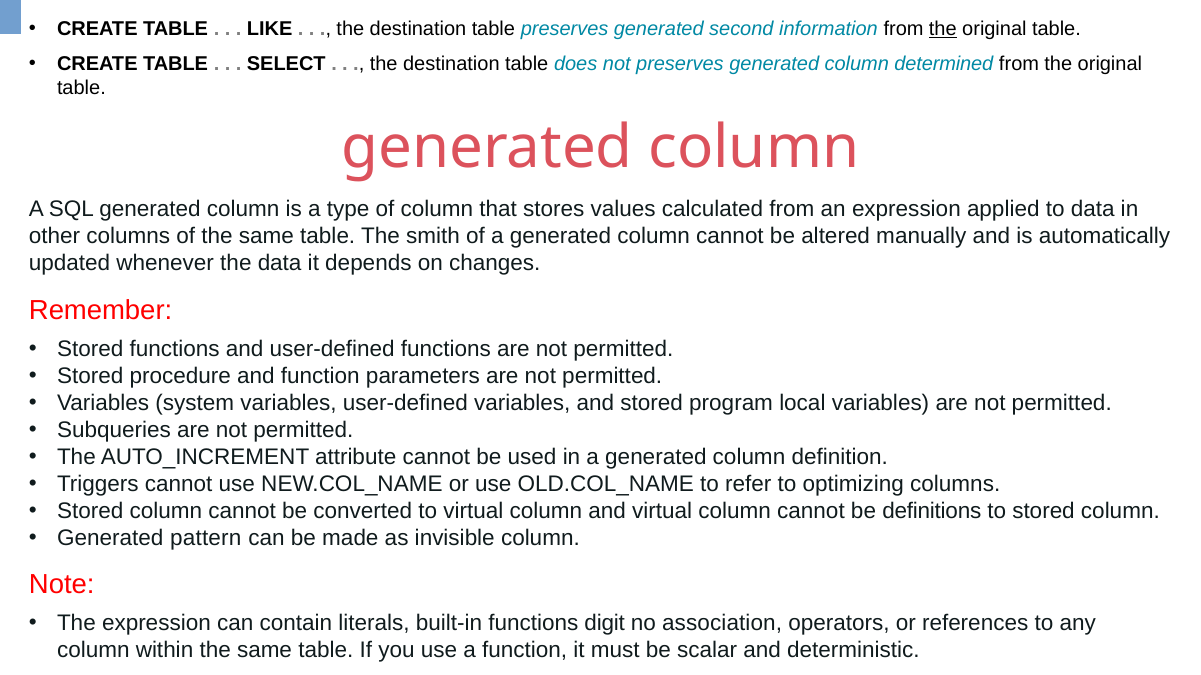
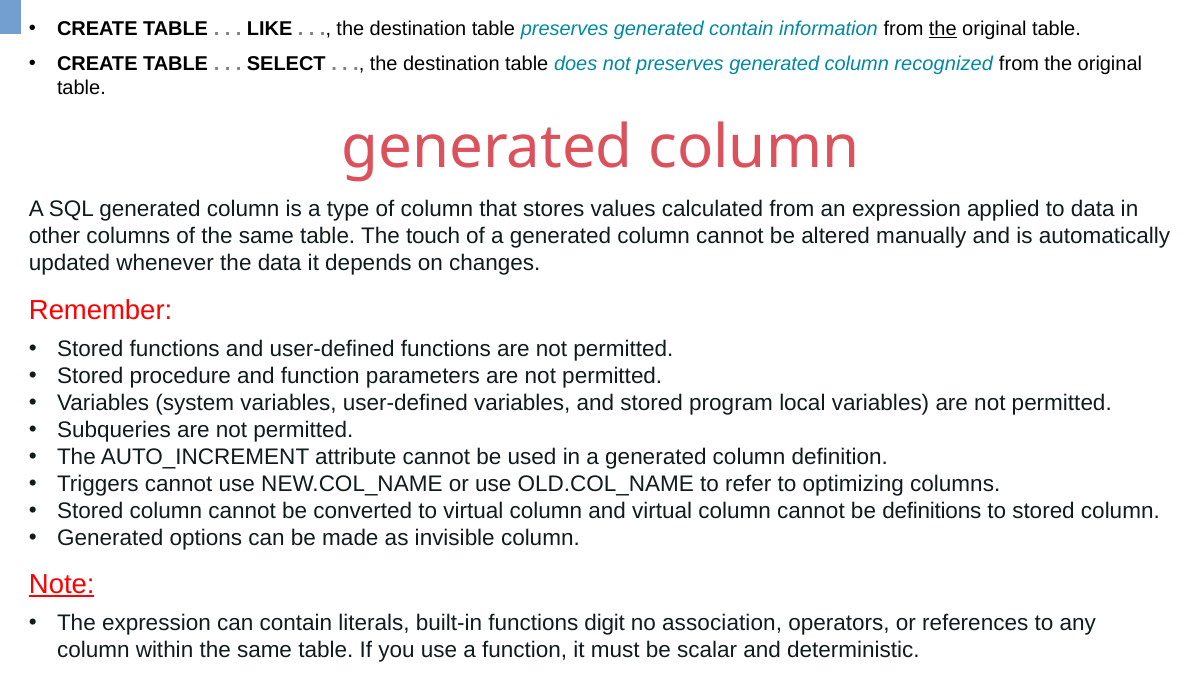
generated second: second -> contain
determined: determined -> recognized
smith: smith -> touch
pattern: pattern -> options
Note underline: none -> present
